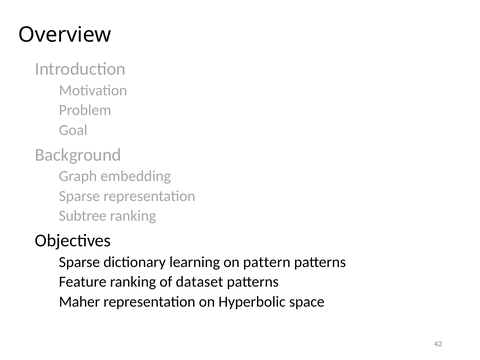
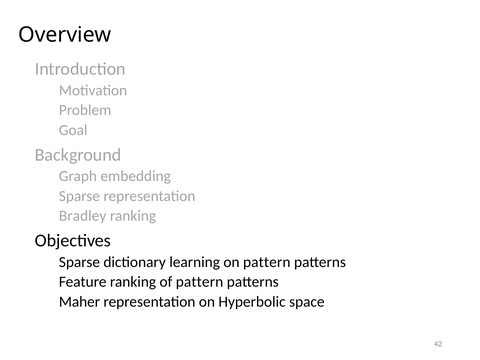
Subtree: Subtree -> Bradley
of dataset: dataset -> pattern
